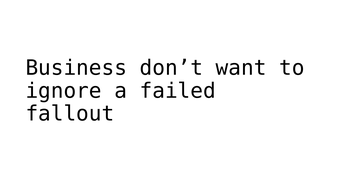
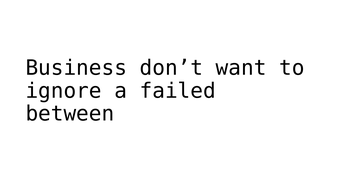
fallout: fallout -> between
